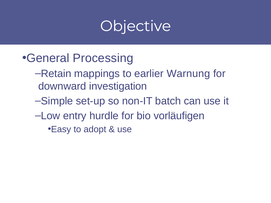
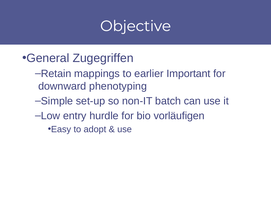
Processing: Processing -> Zugegriffen
Warnung: Warnung -> Important
investigation: investigation -> phenotyping
